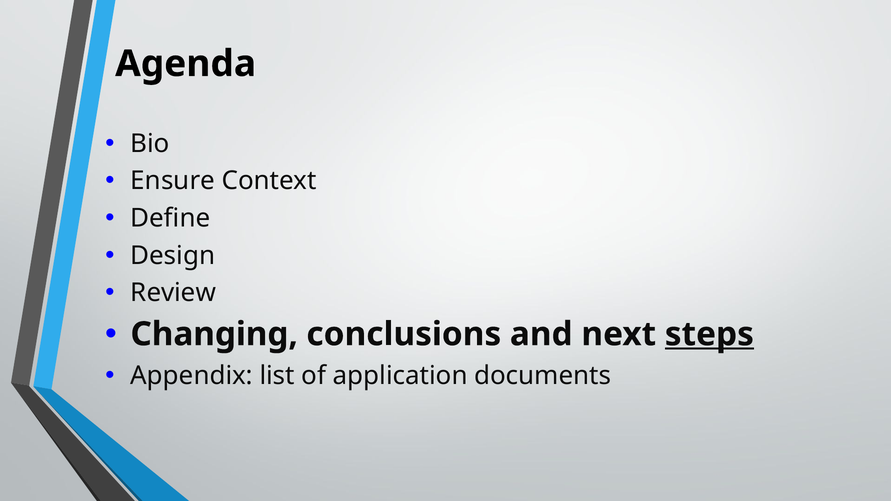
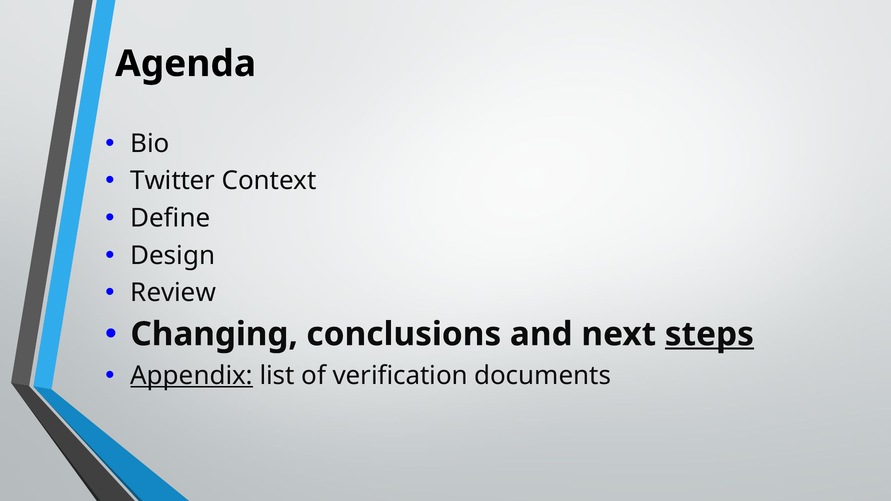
Ensure: Ensure -> Twitter
Appendix underline: none -> present
application: application -> verification
